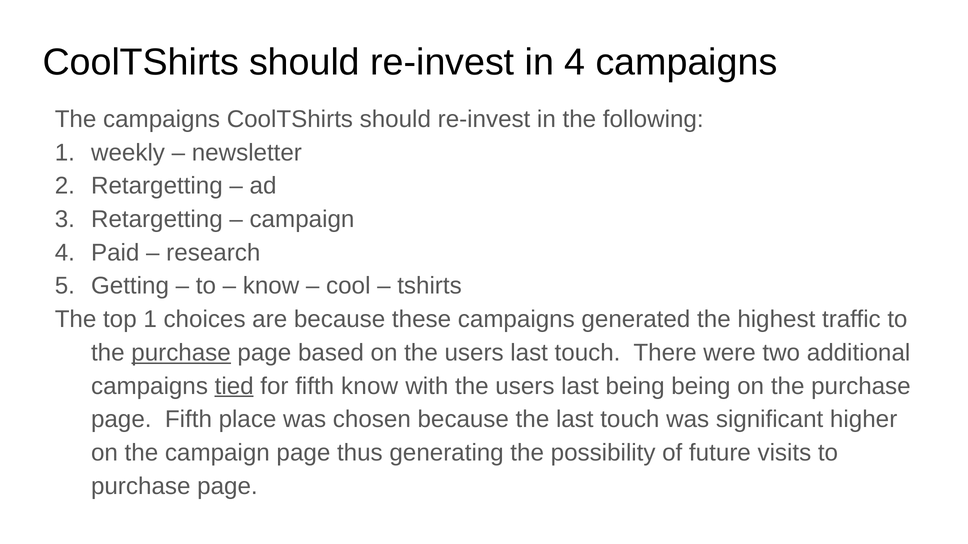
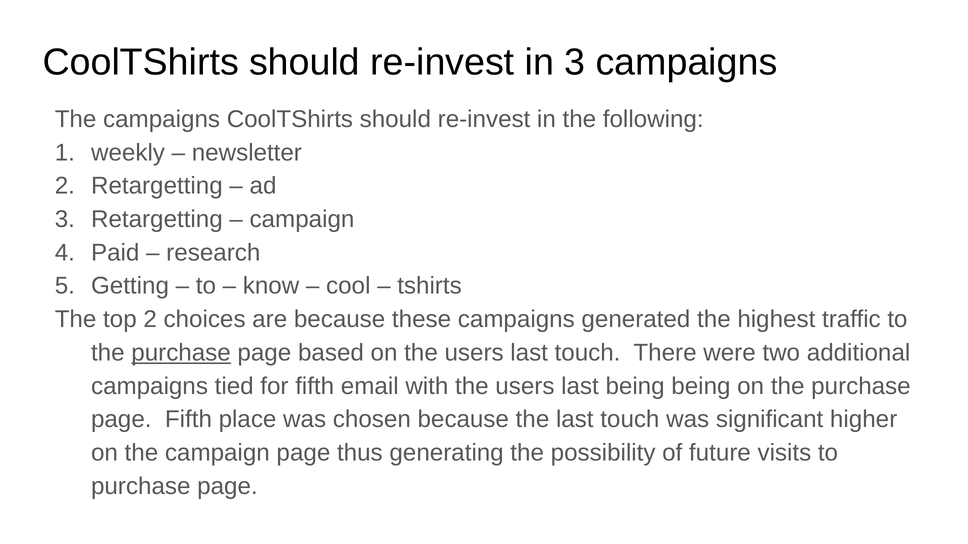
in 4: 4 -> 3
top 1: 1 -> 2
tied underline: present -> none
fifth know: know -> email
